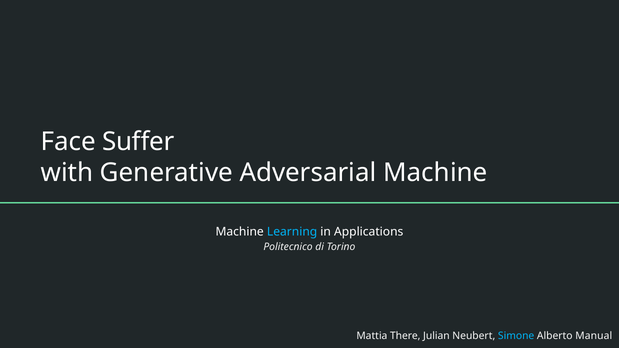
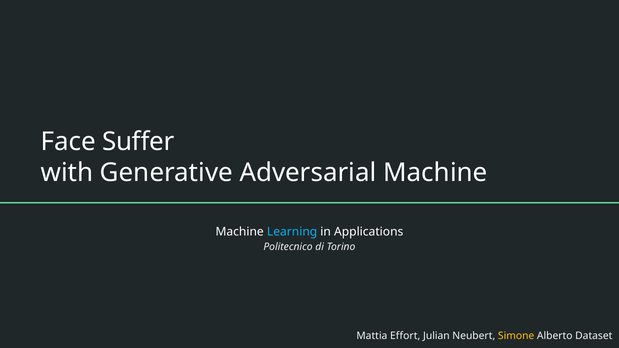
There: There -> Effort
Simone colour: light blue -> yellow
Manual: Manual -> Dataset
